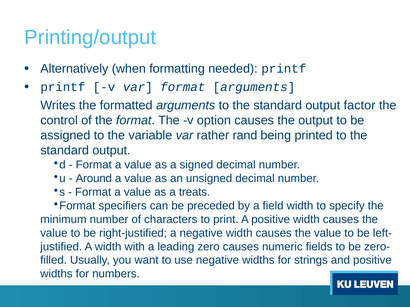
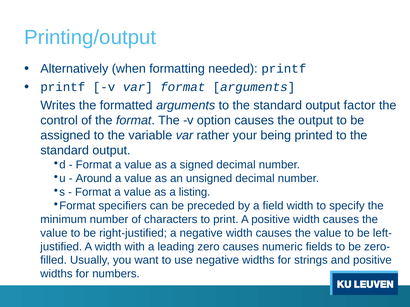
rand: rand -> your
treats: treats -> listing
